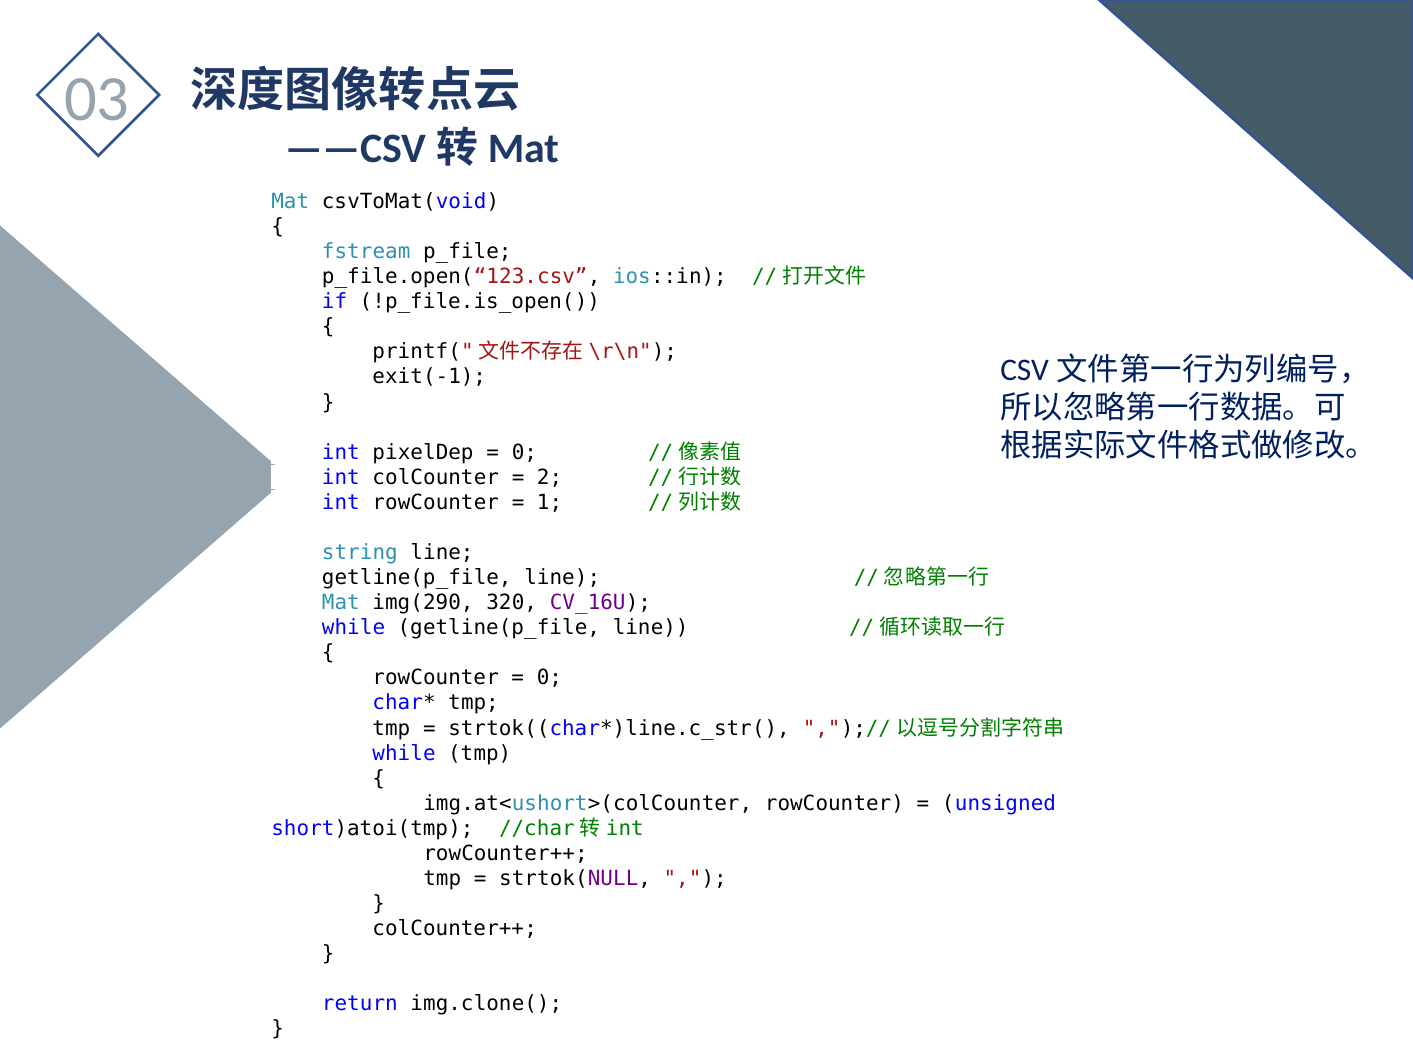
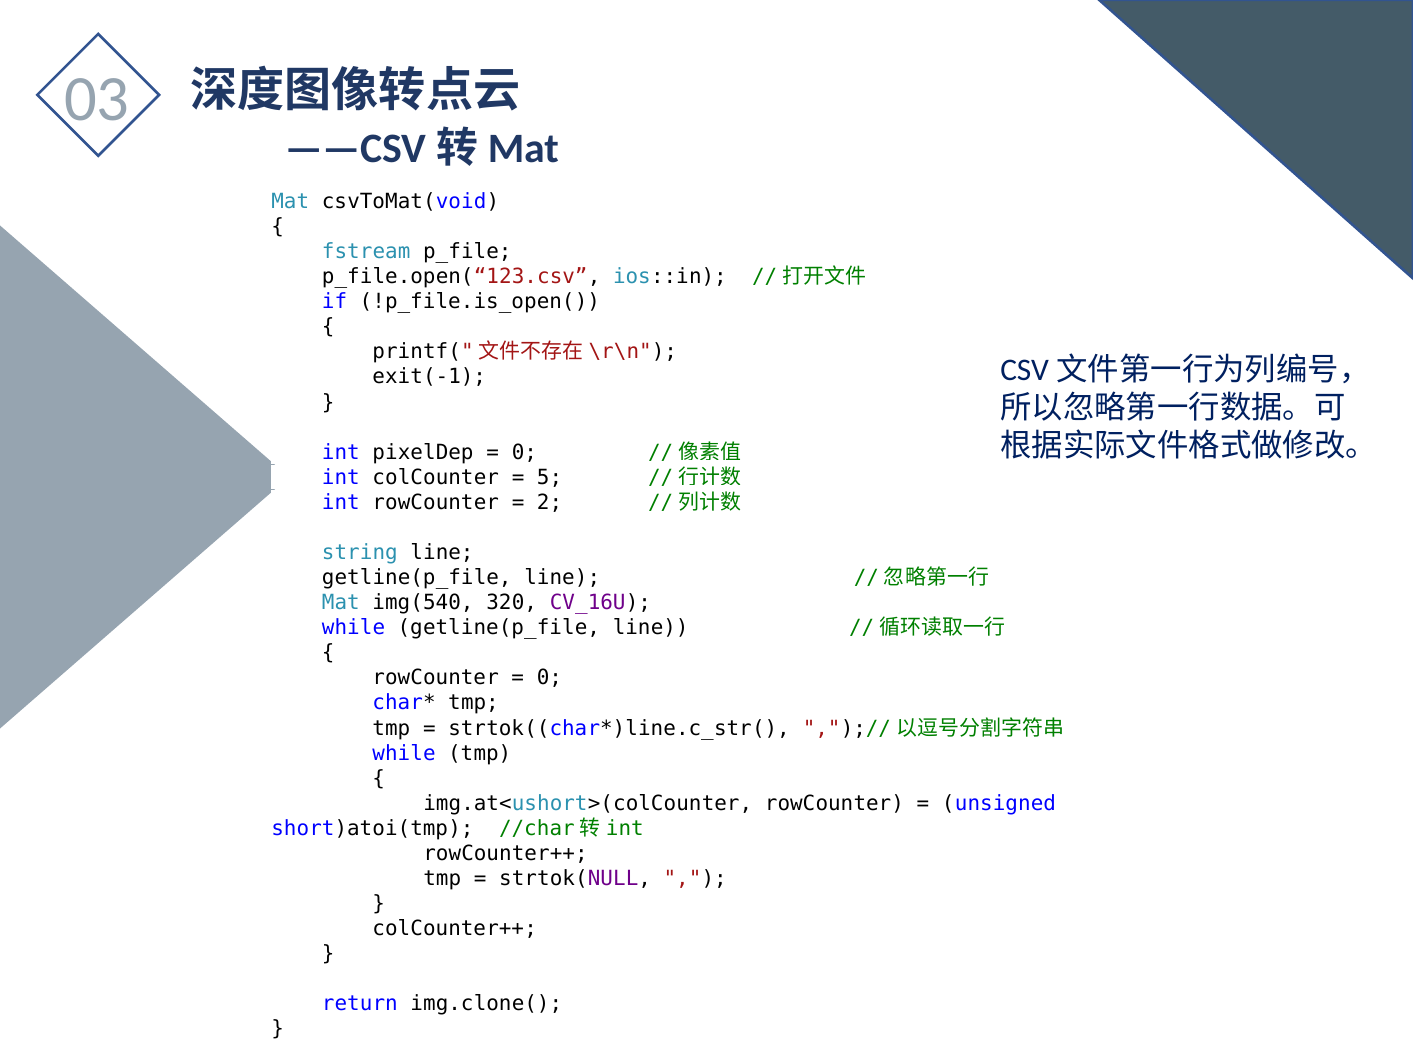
2: 2 -> 5
1: 1 -> 2
img(290: img(290 -> img(540
